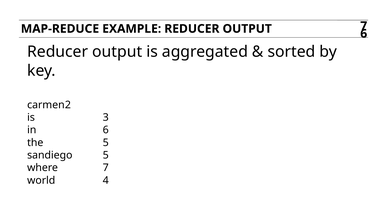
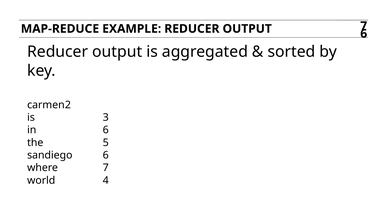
sandiego 5: 5 -> 6
